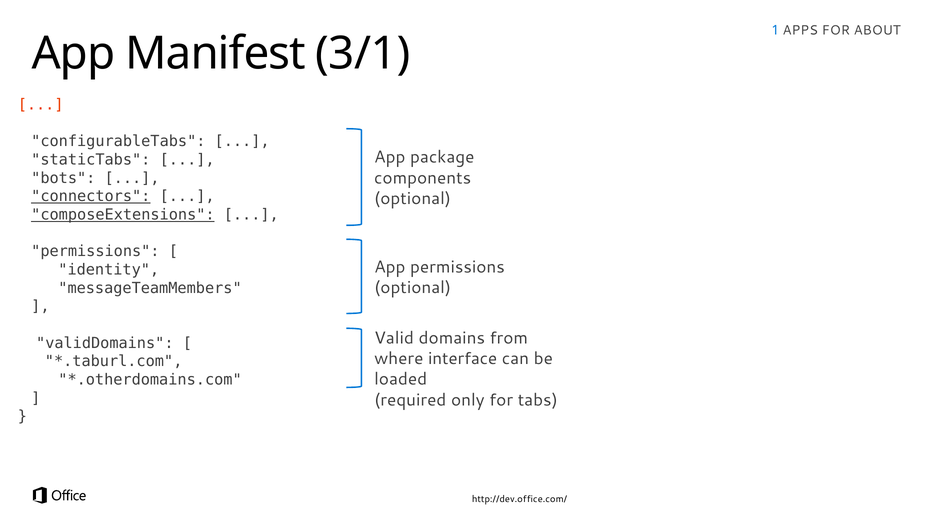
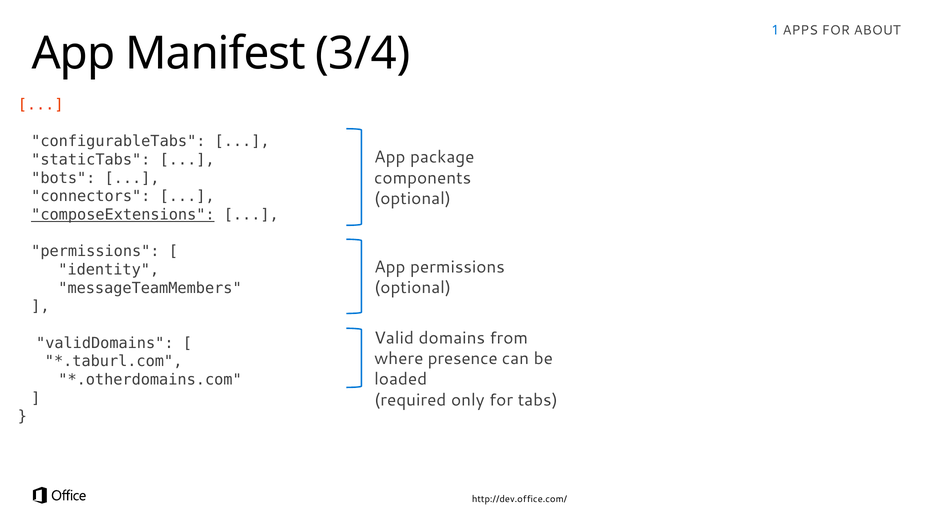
3/1: 3/1 -> 3/4
connectors underline: present -> none
interface: interface -> presence
